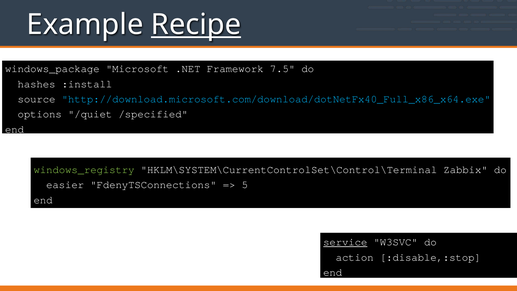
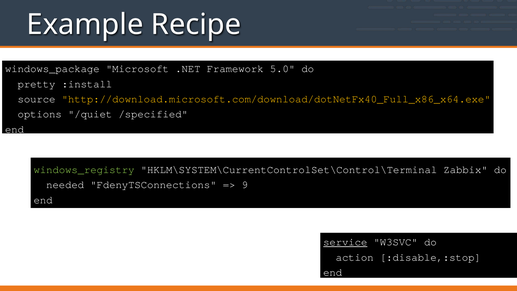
Recipe underline: present -> none
7.5: 7.5 -> 5.0
hashes: hashes -> pretty
http://download.microsoft.com/download/dotNetFx40_Full_x86_x64.exe colour: light blue -> yellow
easier: easier -> needed
5: 5 -> 9
